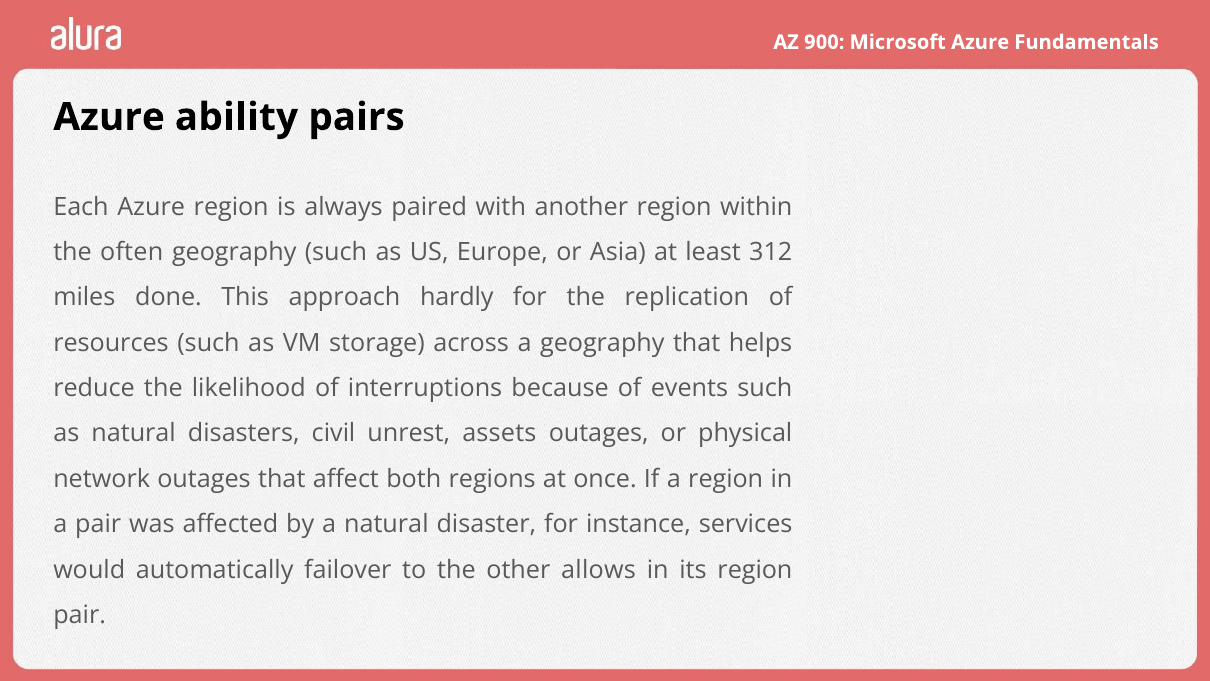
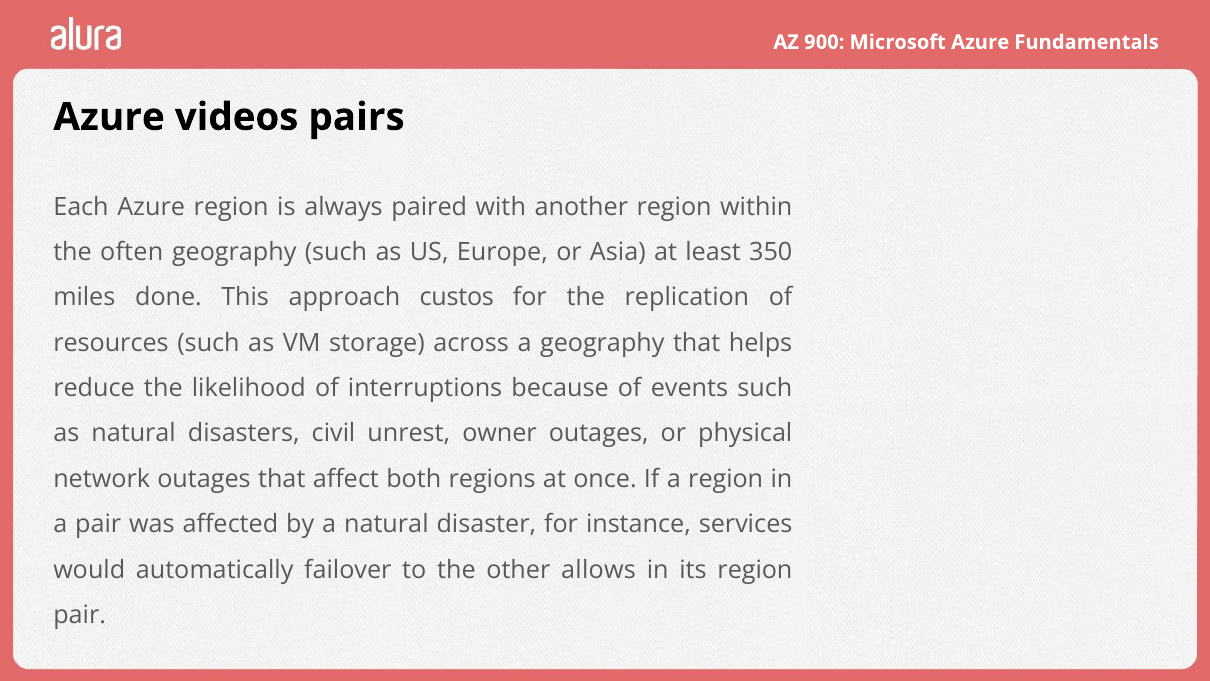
ability: ability -> videos
312: 312 -> 350
hardly: hardly -> custos
assets: assets -> owner
